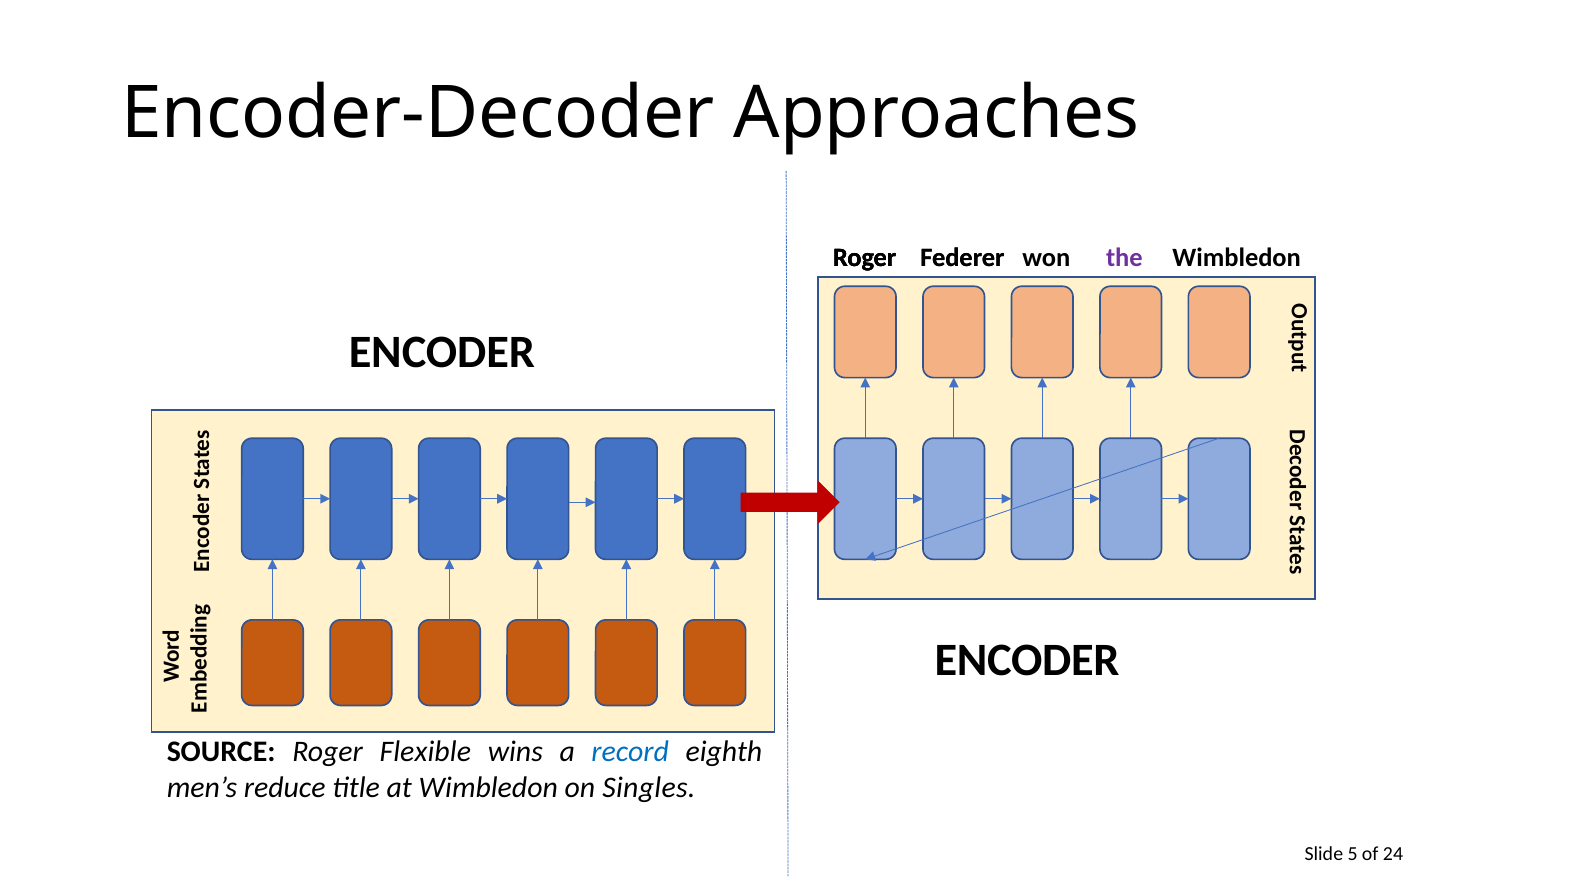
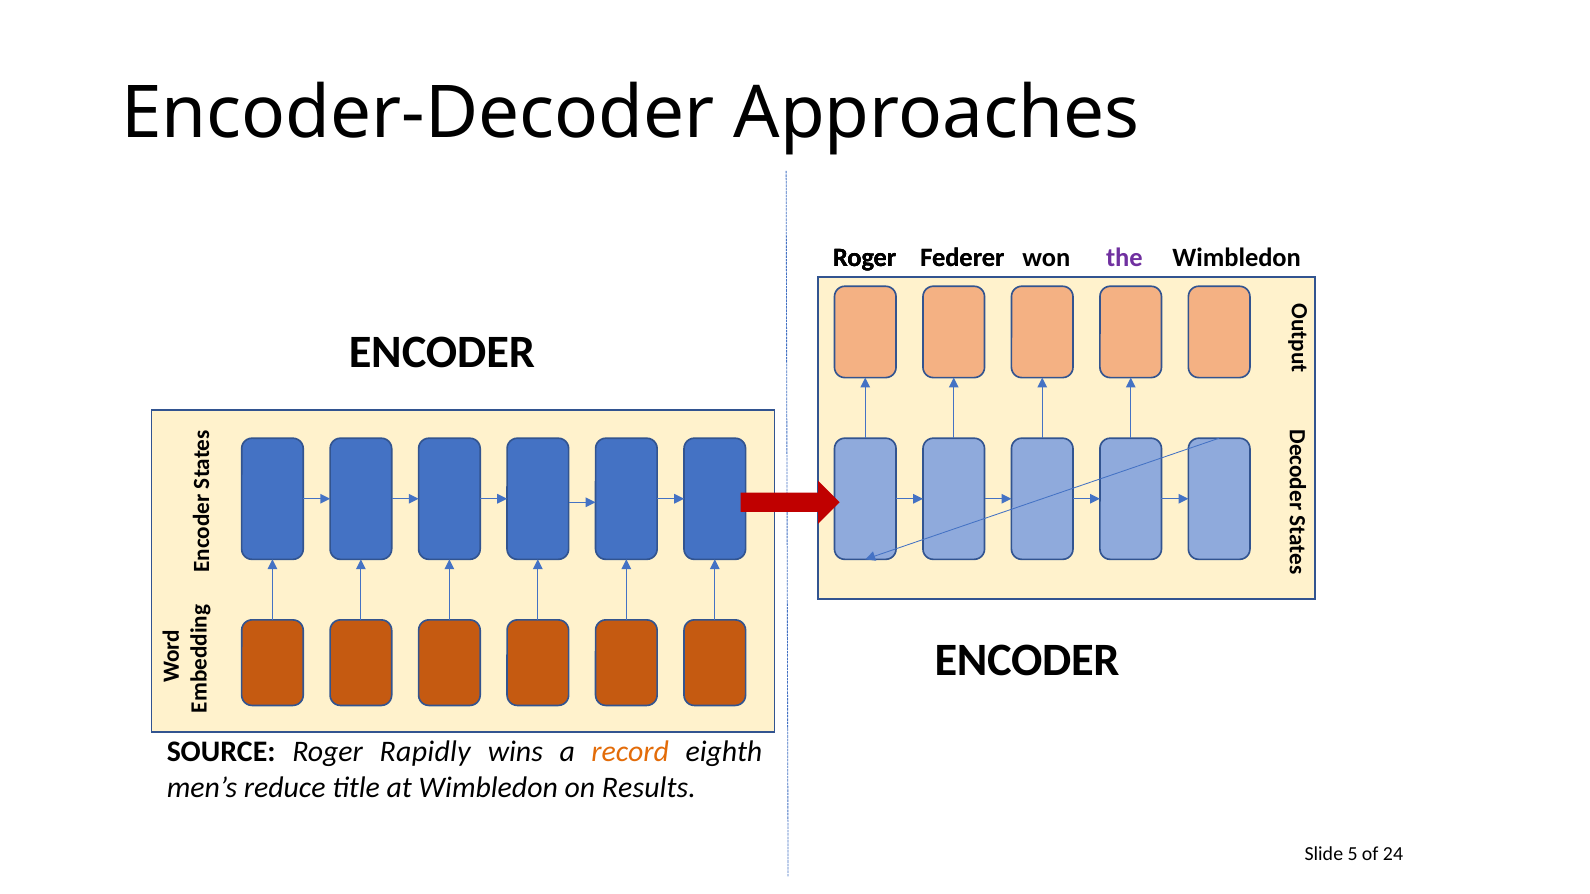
Flexible: Flexible -> Rapidly
record colour: blue -> orange
Singles: Singles -> Results
